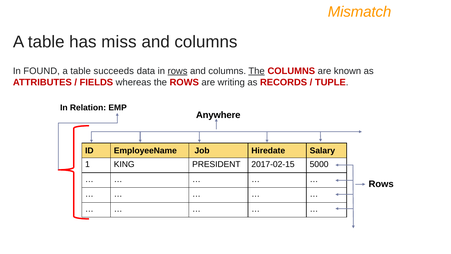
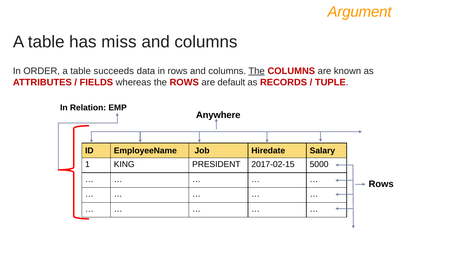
Mismatch: Mismatch -> Argument
FOUND: FOUND -> ORDER
rows at (178, 71) underline: present -> none
writing: writing -> default
